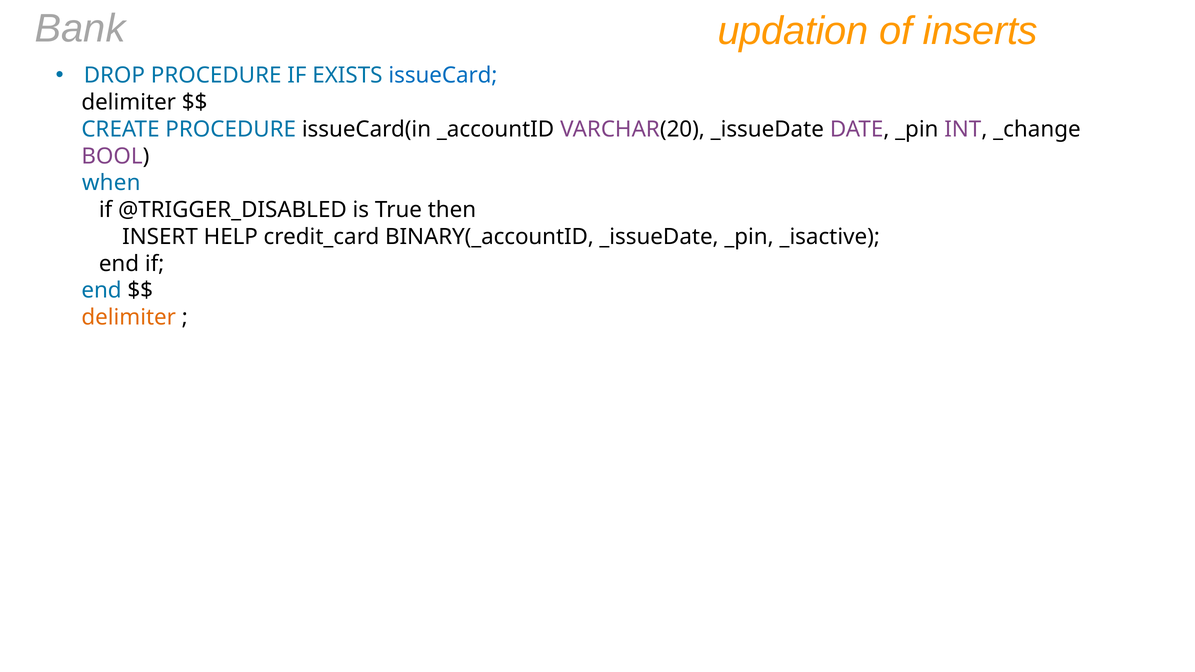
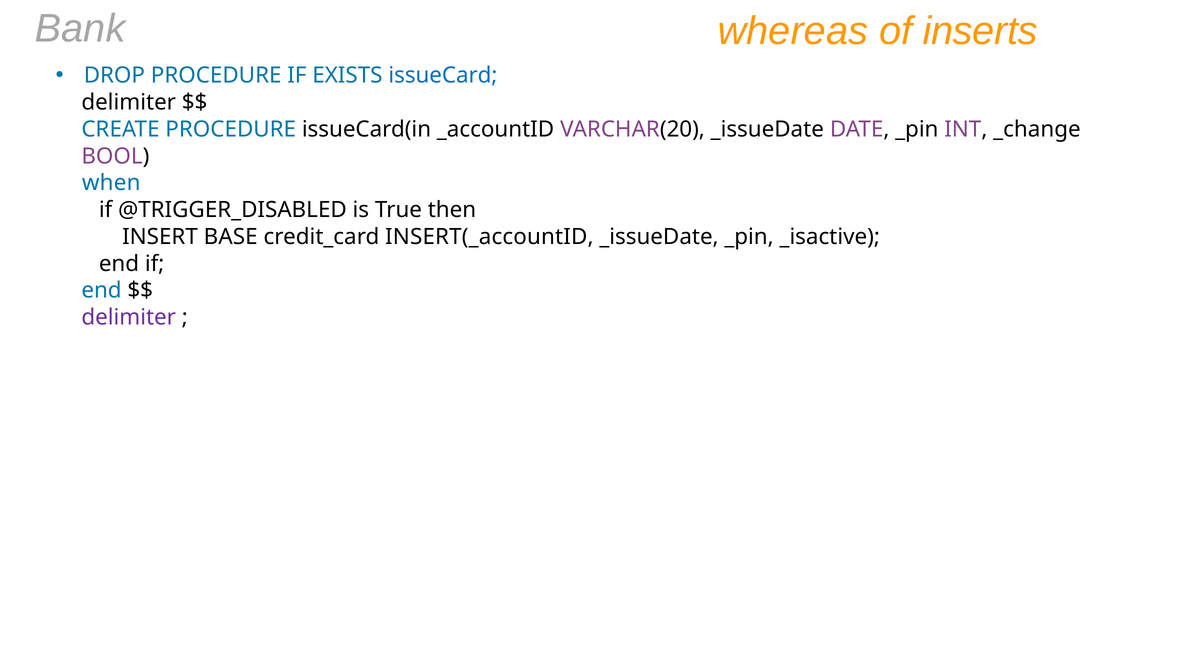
updation: updation -> whereas
HELP: HELP -> BASE
BINARY(_accountID: BINARY(_accountID -> INSERT(_accountID
delimiter at (129, 317) colour: orange -> purple
